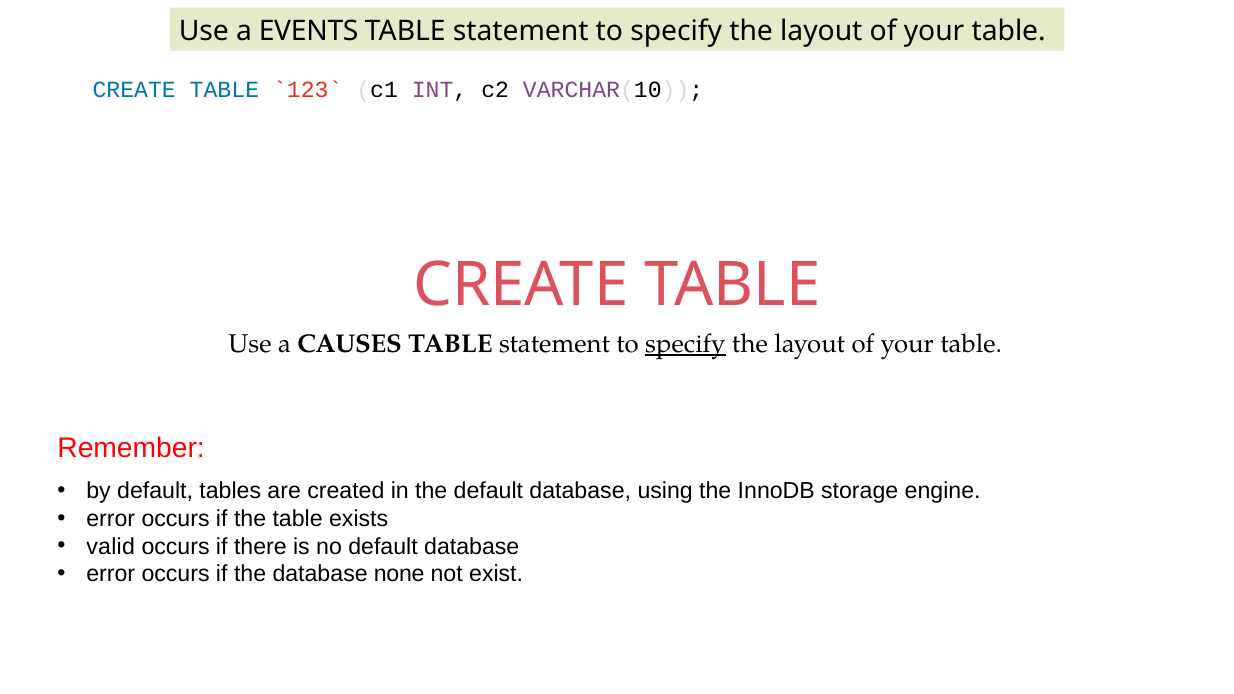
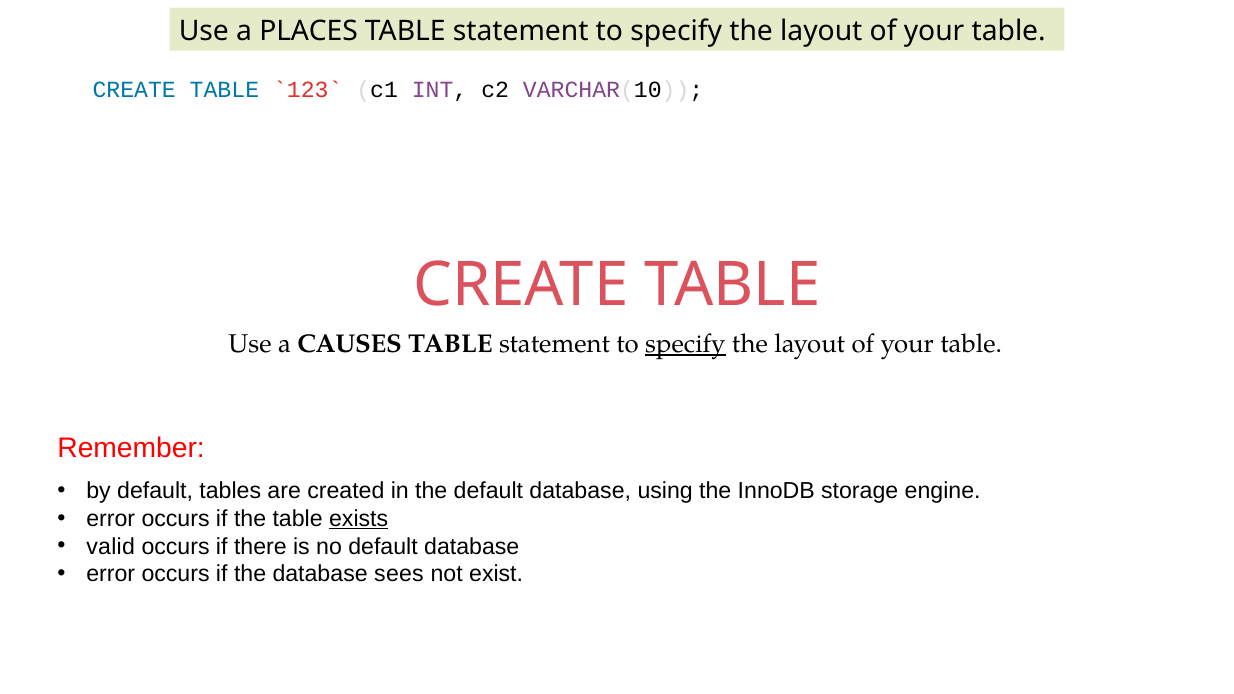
EVENTS: EVENTS -> PLACES
exists underline: none -> present
none: none -> sees
